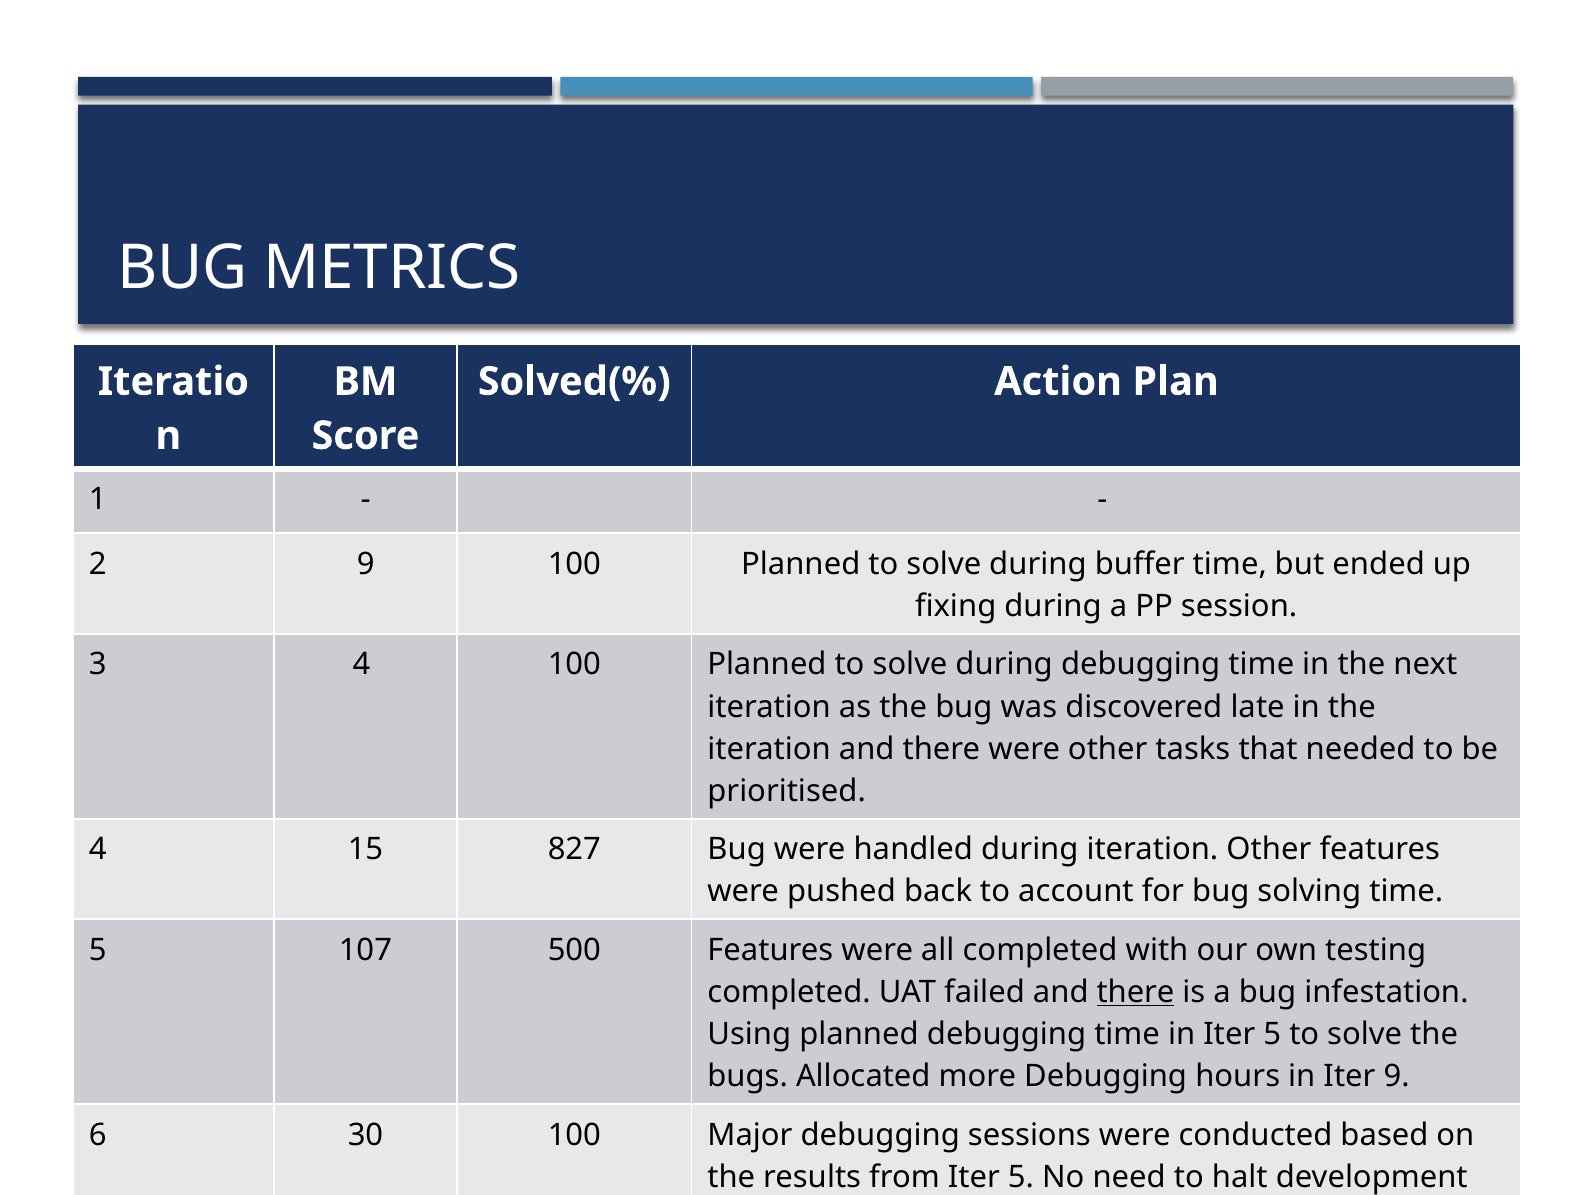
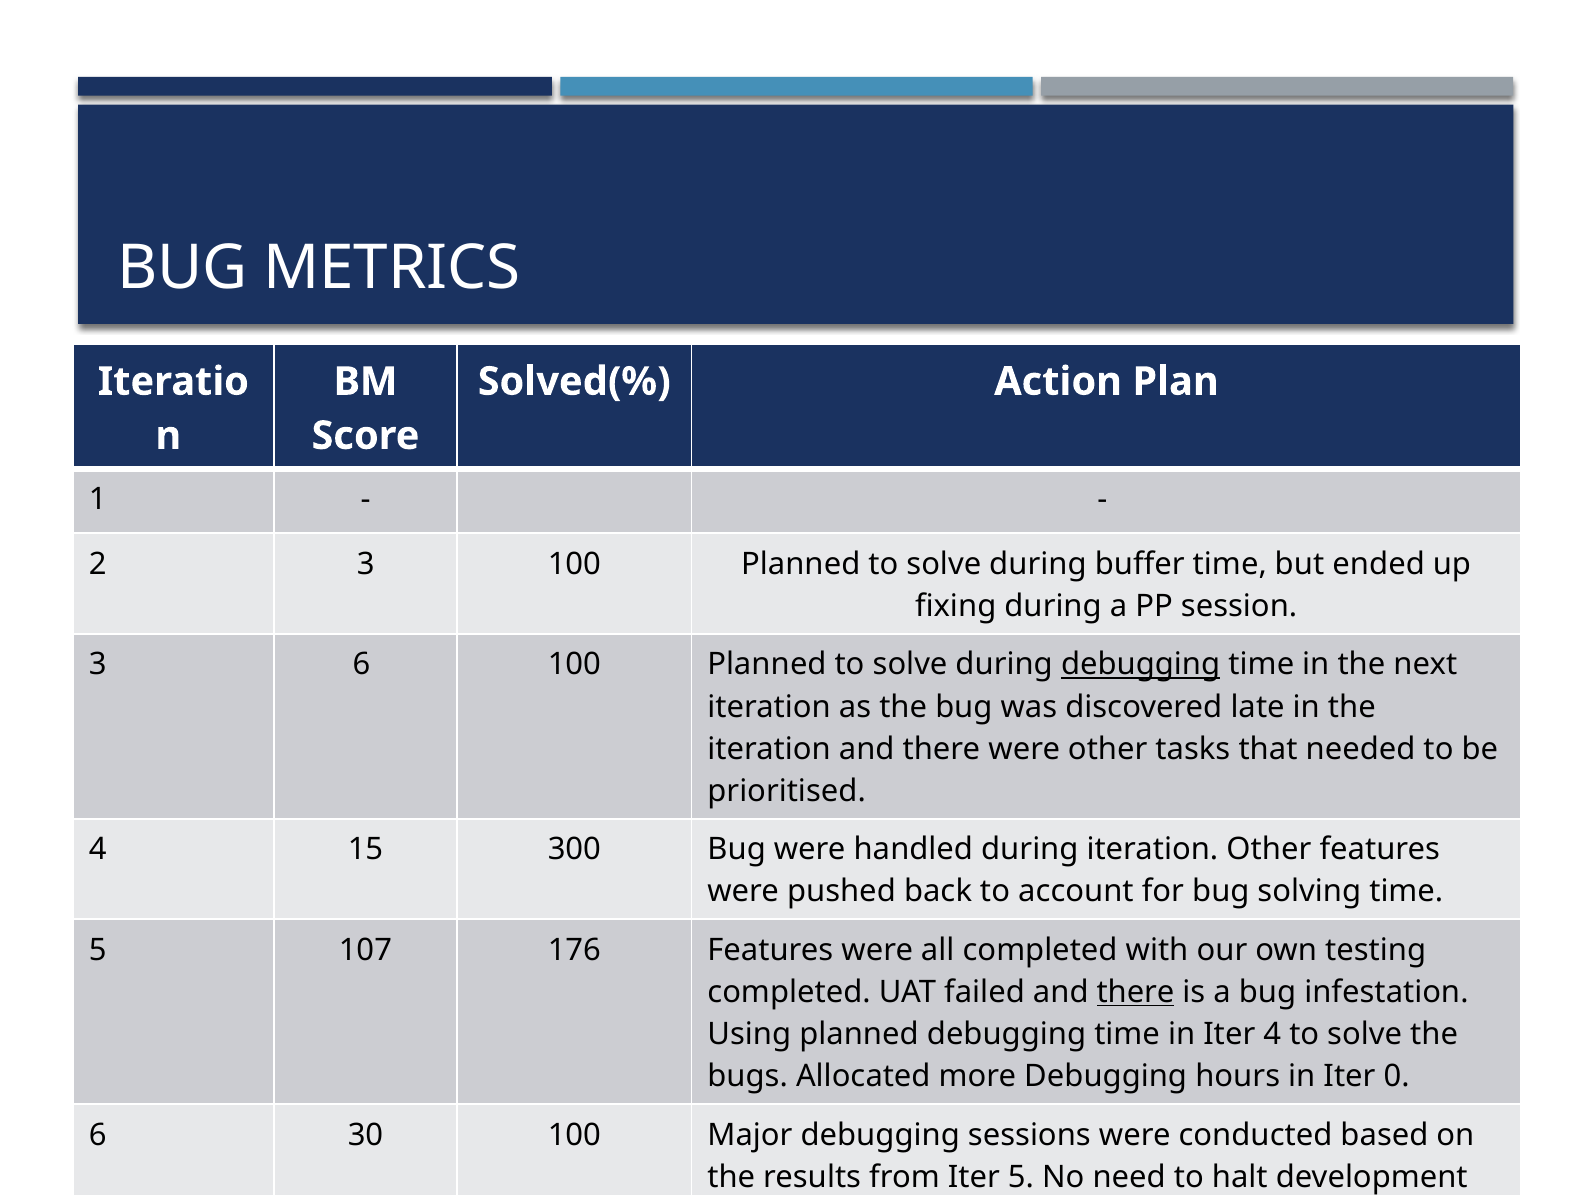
2 9: 9 -> 3
3 4: 4 -> 6
debugging at (1141, 665) underline: none -> present
827: 827 -> 300
500: 500 -> 176
in Iter 5: 5 -> 4
Iter 9: 9 -> 0
